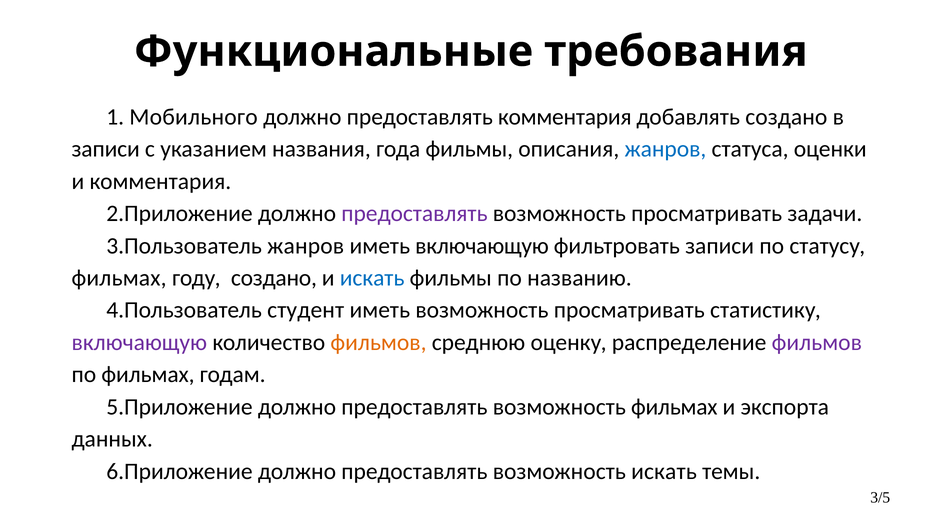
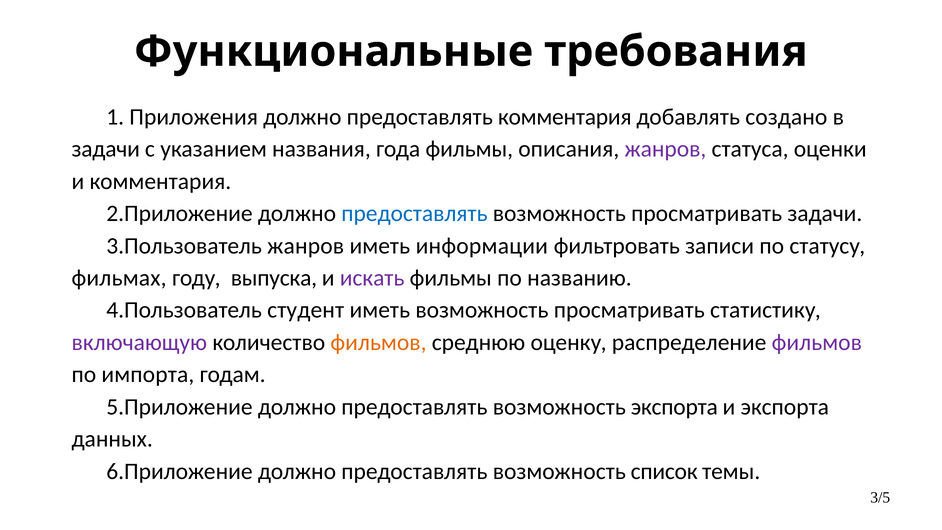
Мобильного: Мобильного -> Приложения
записи at (106, 149): записи -> задачи
жанров at (665, 149) colour: blue -> purple
предоставлять at (414, 213) colour: purple -> blue
иметь включающую: включающую -> информации
году создано: создано -> выпуска
искать at (372, 278) colour: blue -> purple
по фильмах: фильмах -> импорта
возможность фильмах: фильмах -> экспорта
возможность искать: искать -> список
